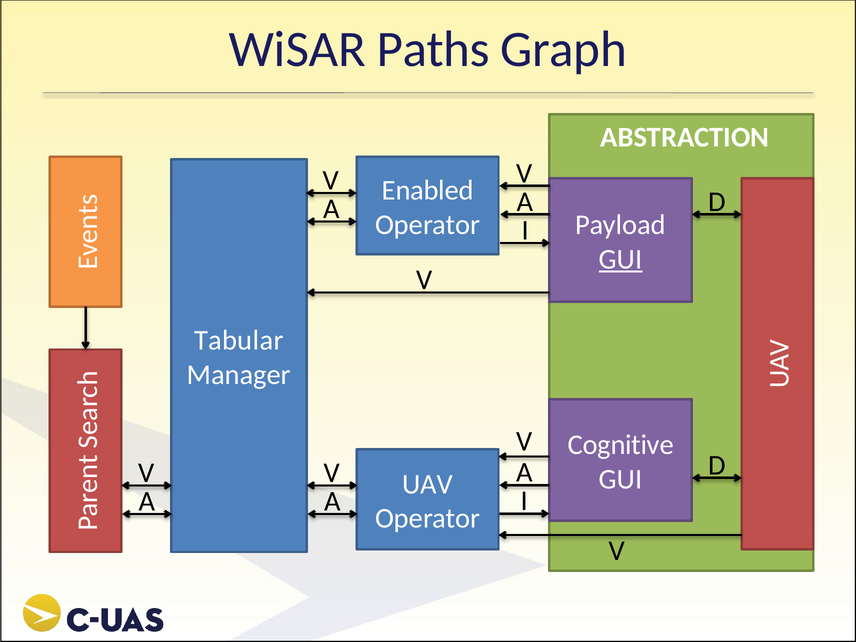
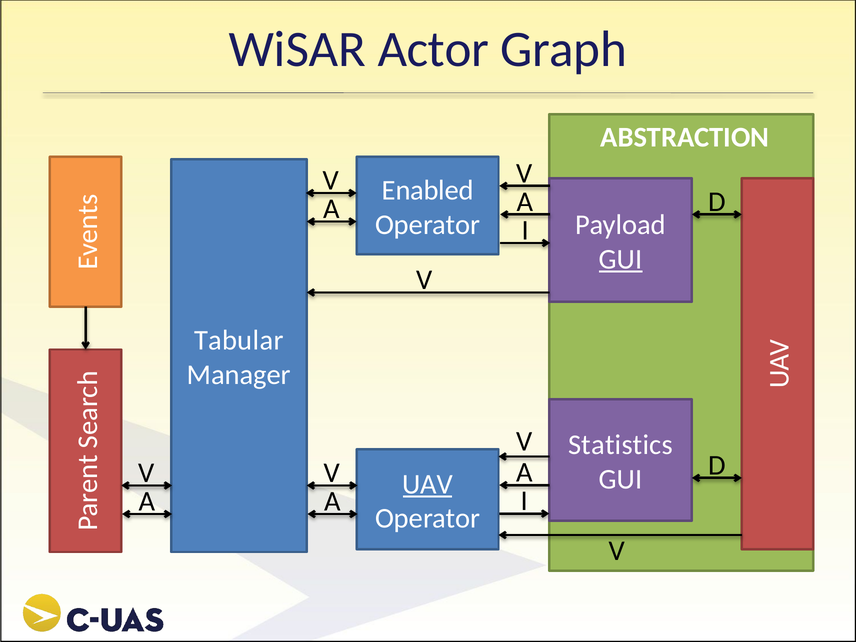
Paths: Paths -> Actor
Cognitive: Cognitive -> Statistics
UAV underline: none -> present
